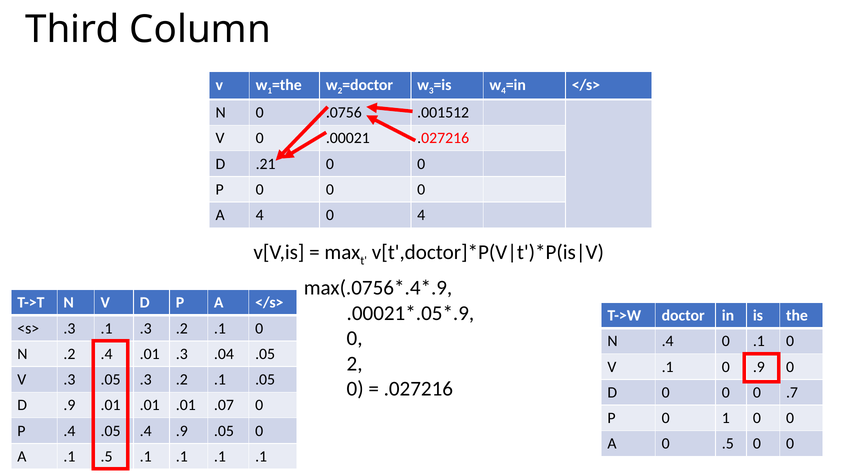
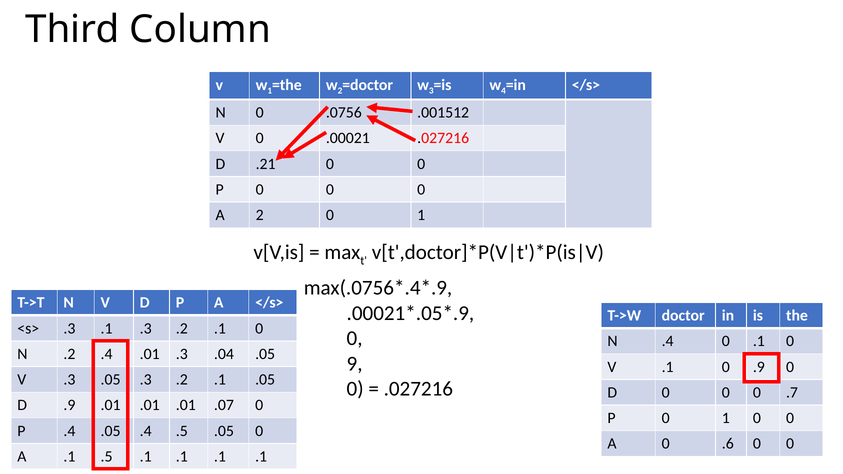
A 4: 4 -> 2
4 at (421, 215): 4 -> 1
2 at (355, 364): 2 -> 9
.4 .9: .9 -> .5
0 .5: .5 -> .6
